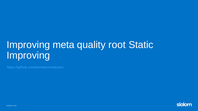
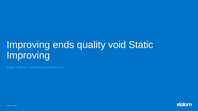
meta: meta -> ends
root: root -> void
